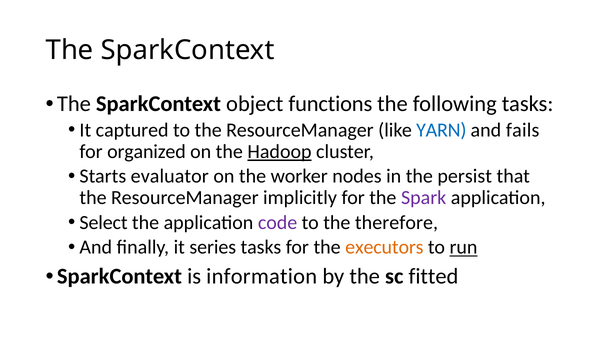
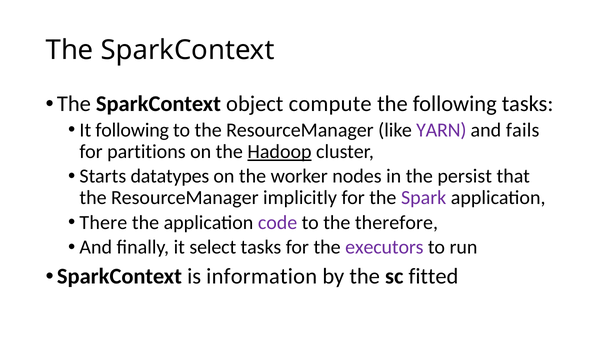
functions: functions -> compute
It captured: captured -> following
YARN colour: blue -> purple
organized: organized -> partitions
evaluator: evaluator -> datatypes
Select: Select -> There
series: series -> select
executors colour: orange -> purple
run underline: present -> none
